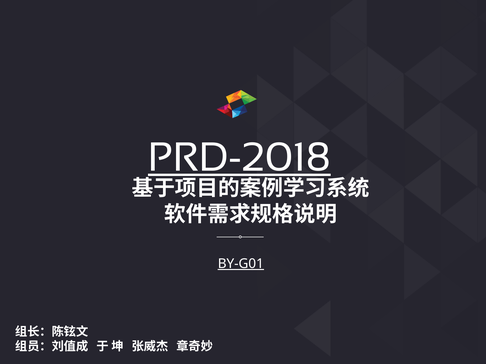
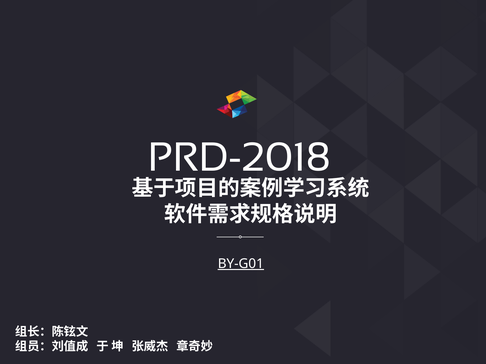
PRD-2018 underline: present -> none
